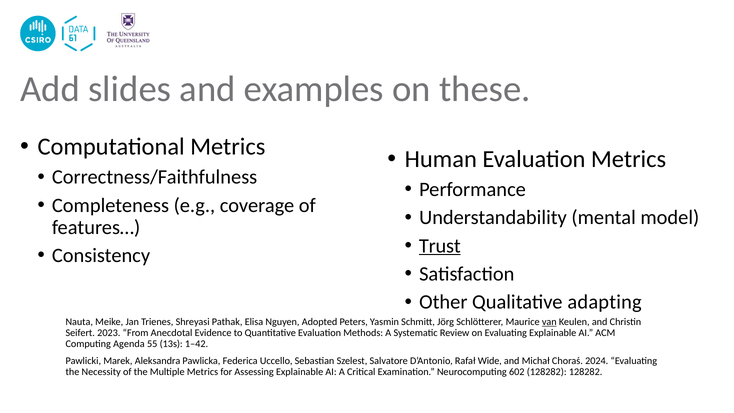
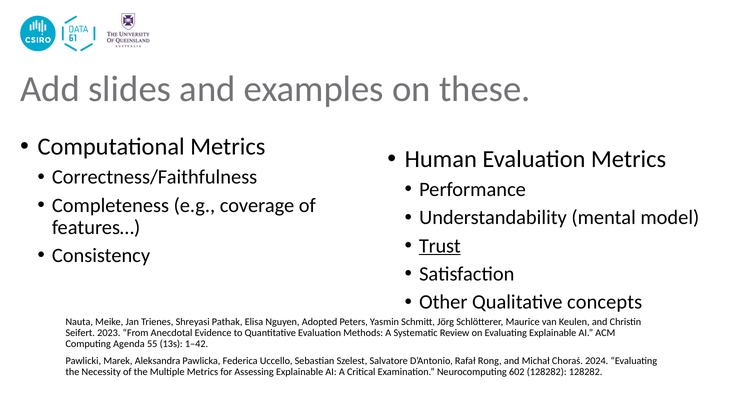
adapting: adapting -> concepts
van underline: present -> none
Wide: Wide -> Rong
